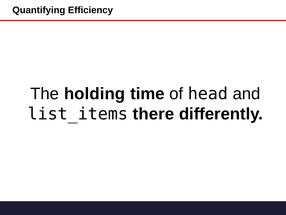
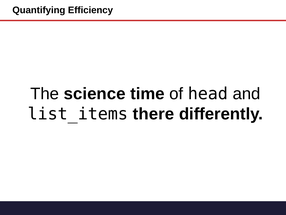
holding: holding -> science
